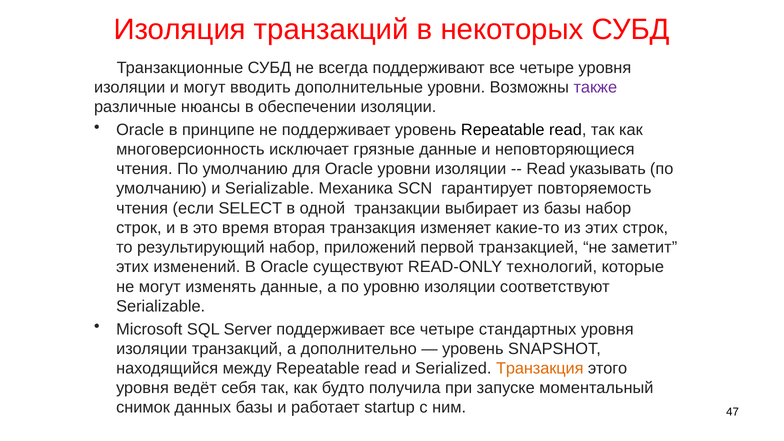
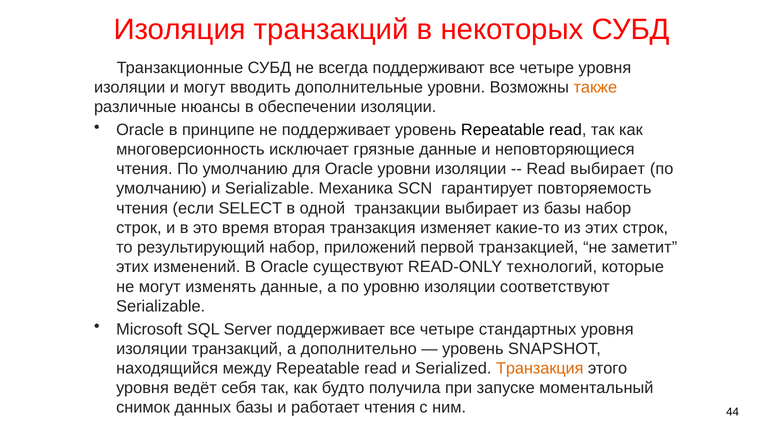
также colour: purple -> orange
Read указывать: указывать -> выбирает
работает startup: startup -> чтения
47: 47 -> 44
